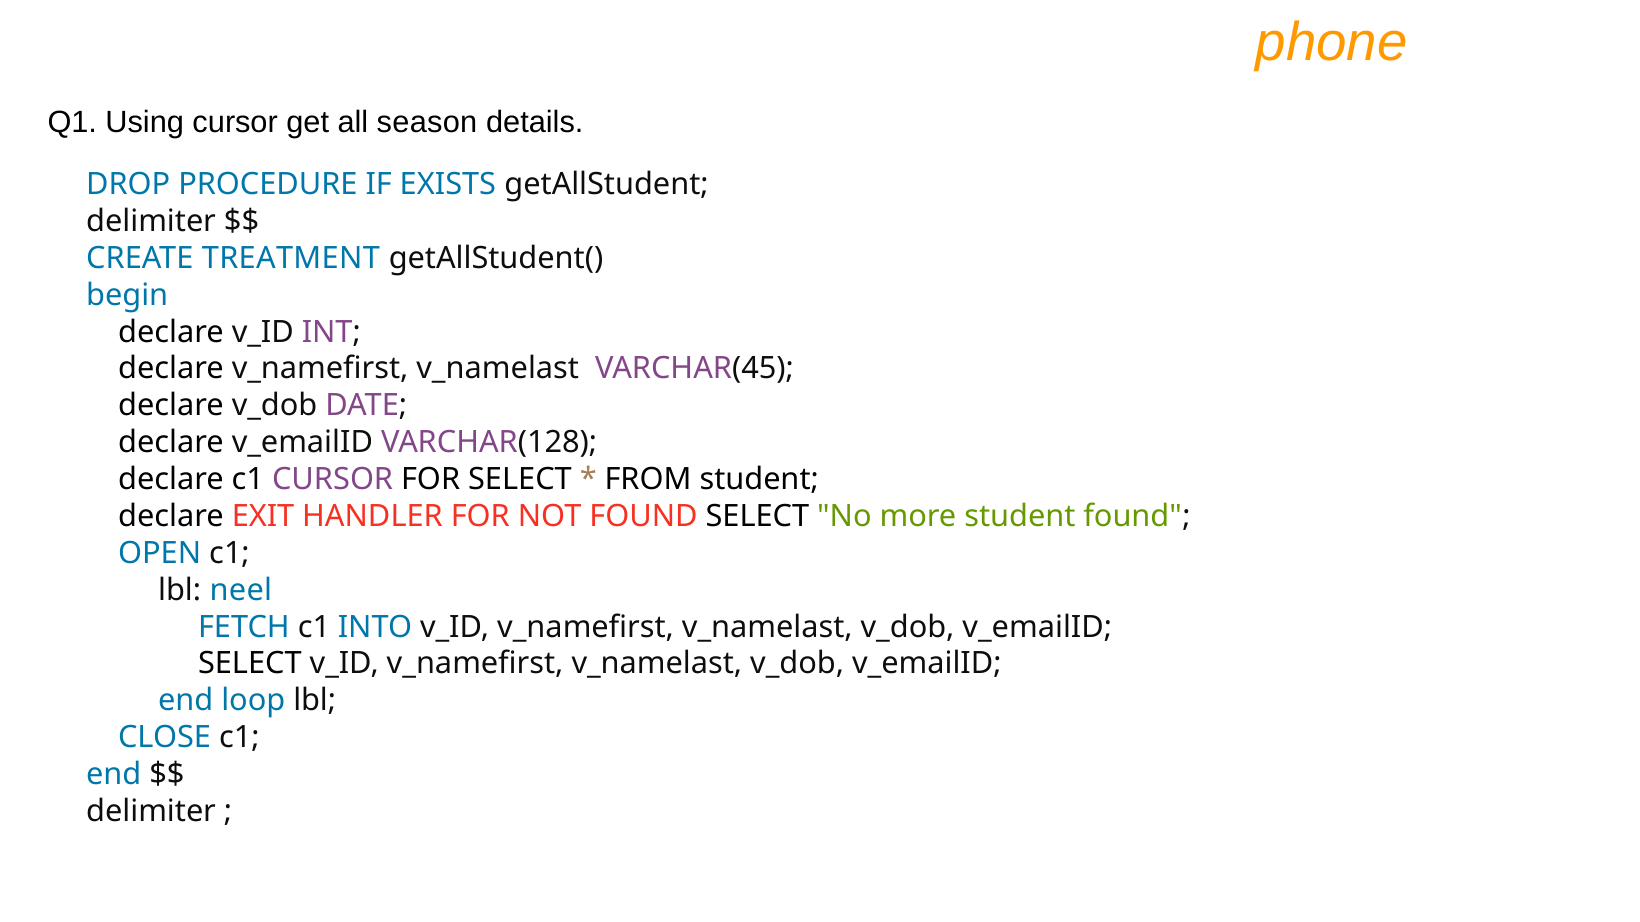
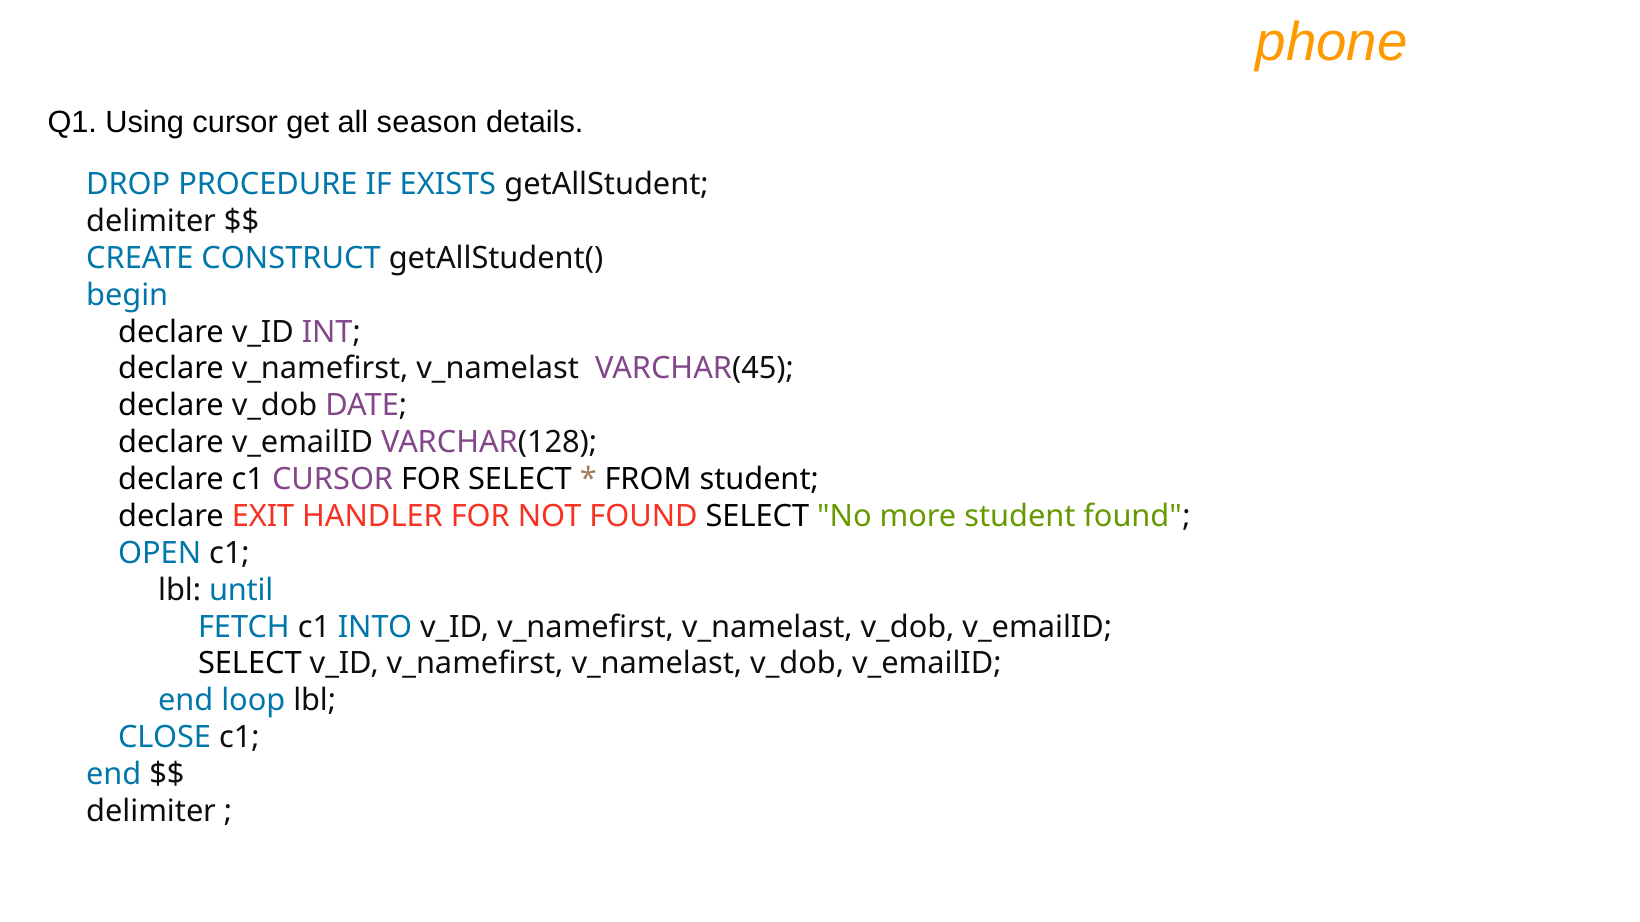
TREATMENT: TREATMENT -> CONSTRUCT
neel: neel -> until
